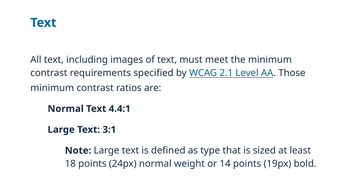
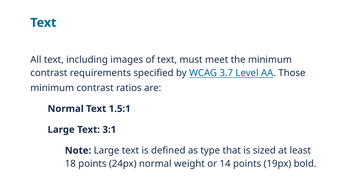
2.1: 2.1 -> 3.7
4.4:1: 4.4:1 -> 1.5:1
